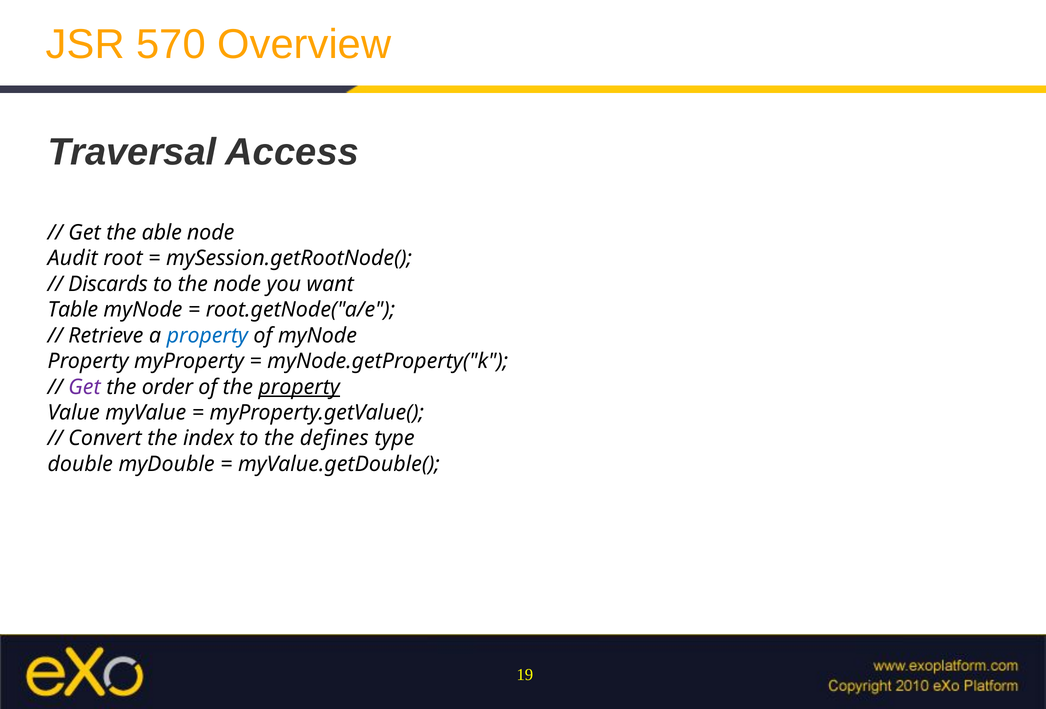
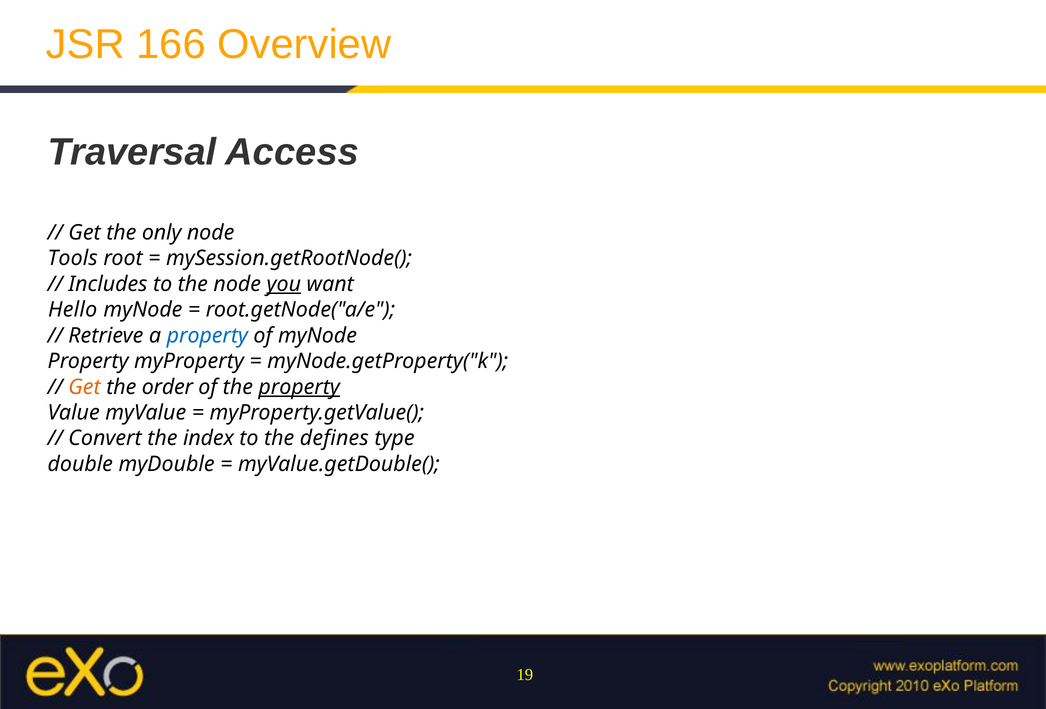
570: 570 -> 166
able: able -> only
Audit: Audit -> Tools
Discards: Discards -> Includes
you underline: none -> present
Table: Table -> Hello
Get at (85, 387) colour: purple -> orange
